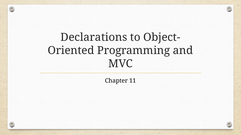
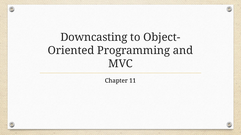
Declarations: Declarations -> Downcasting
